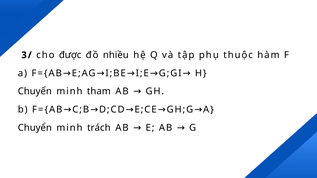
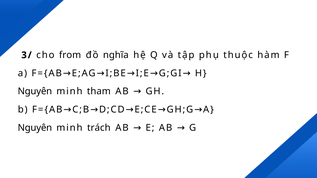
được: được -> from
nhiều: nhiều -> nghĩa
Chuyển at (35, 92): Chuyển -> Nguyên
Chuyển at (35, 128): Chuyển -> Nguyên
